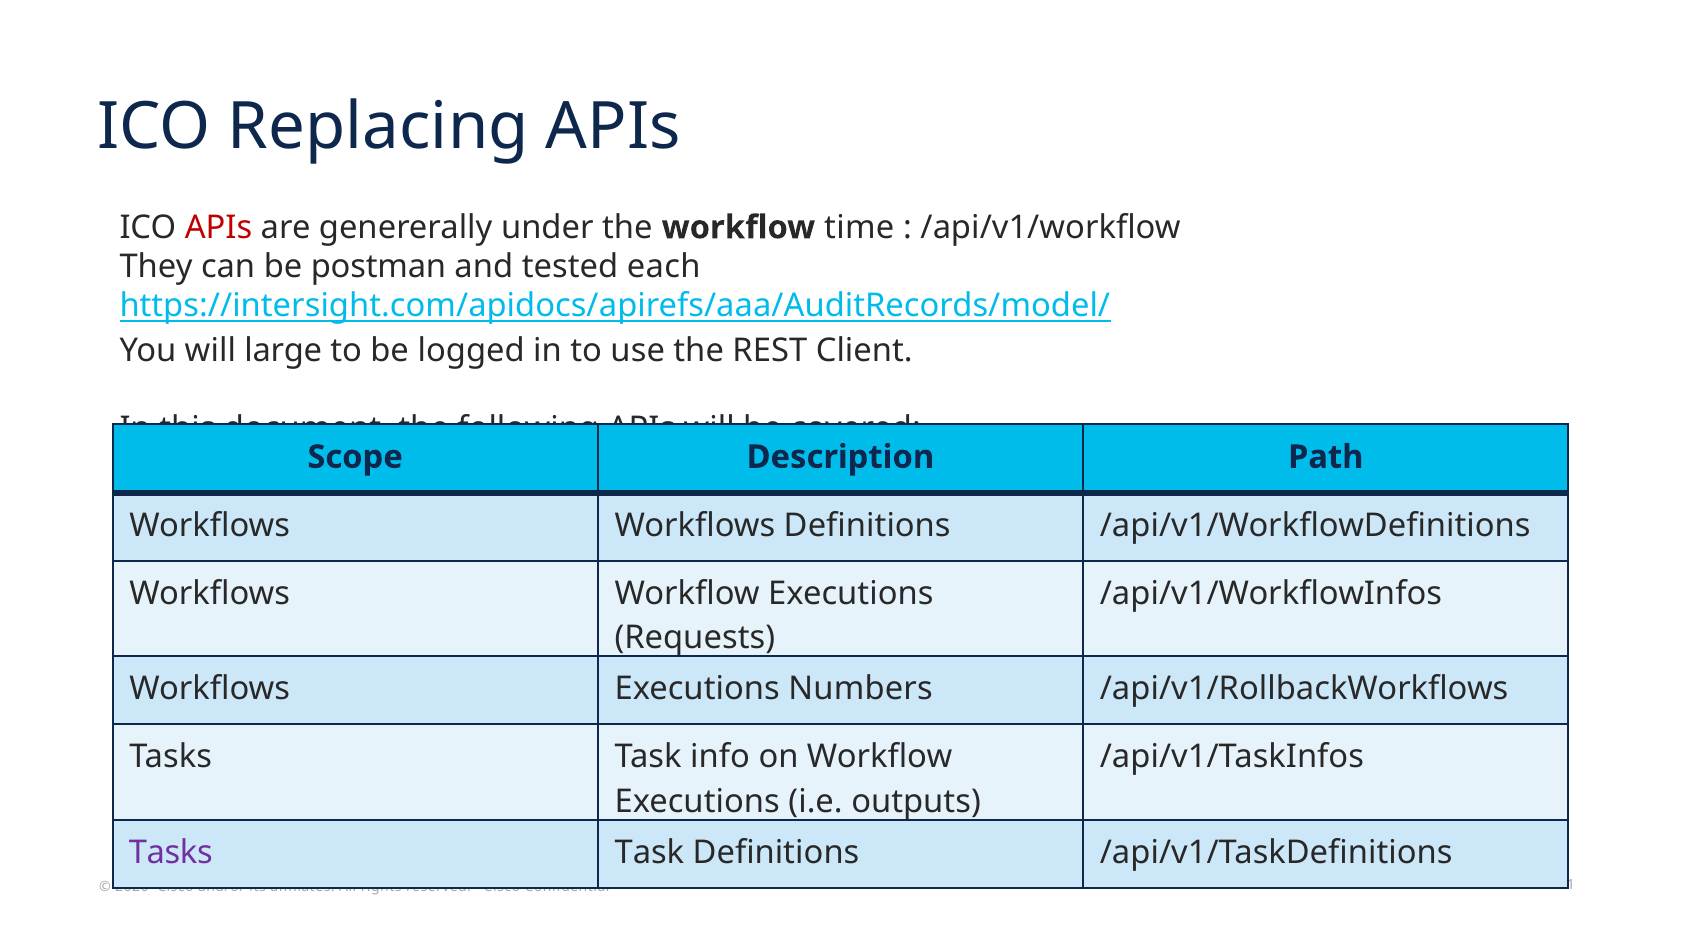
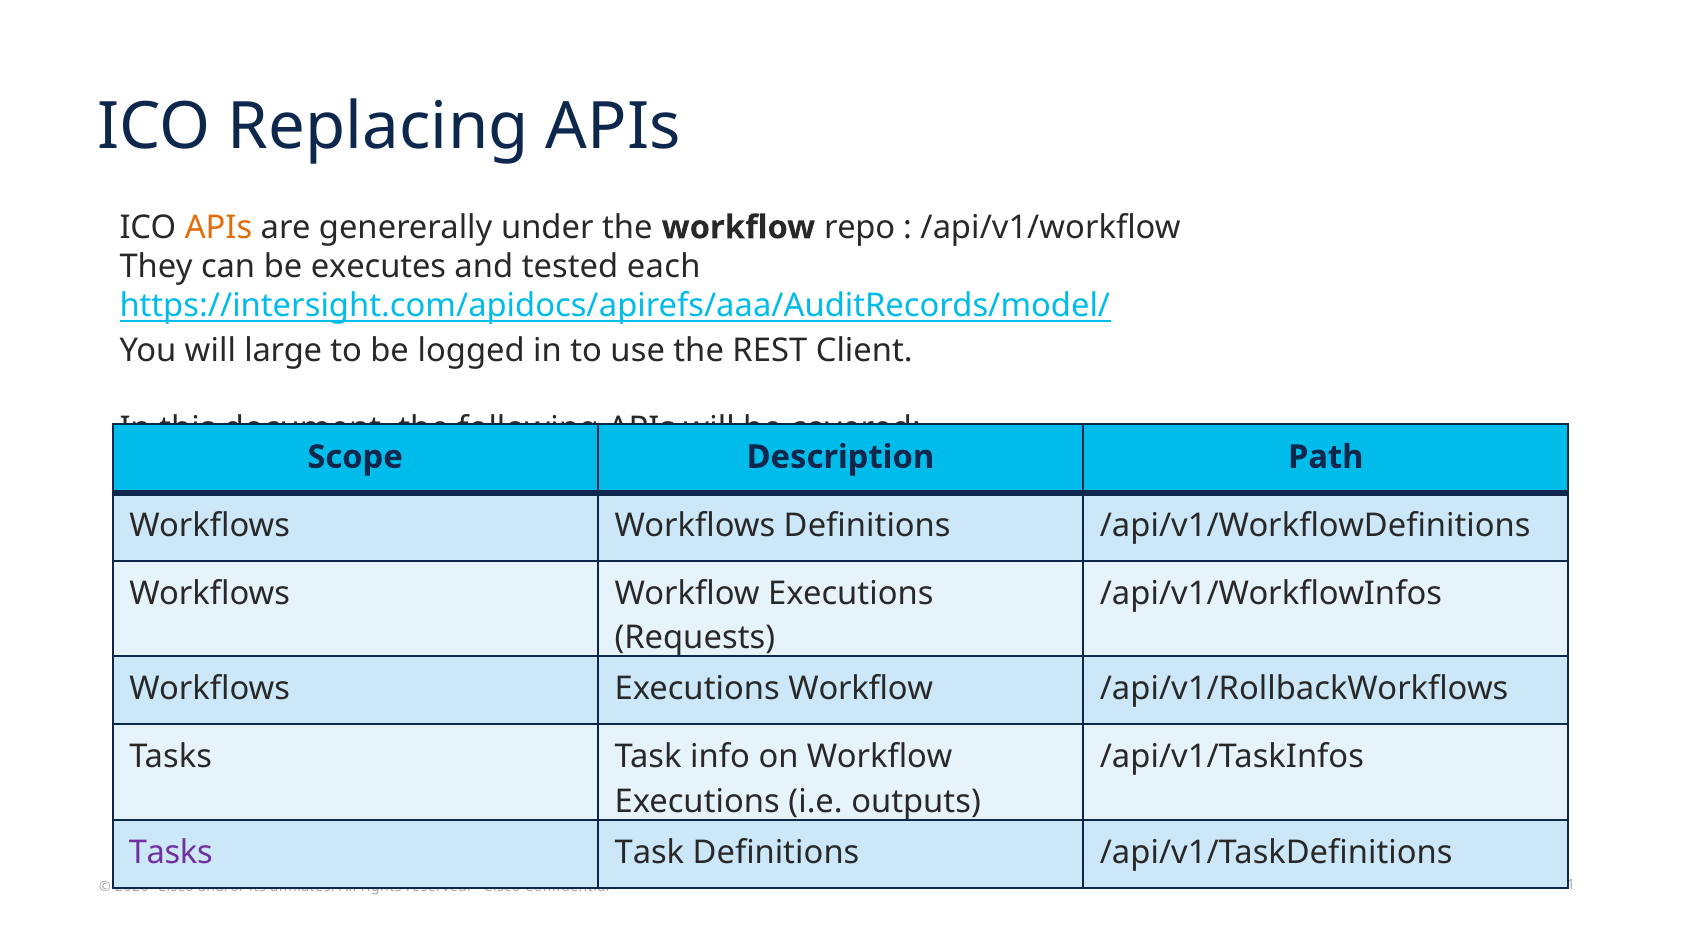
APIs at (219, 227) colour: red -> orange
time: time -> repo
postman: postman -> executes
Executions Numbers: Numbers -> Workflow
